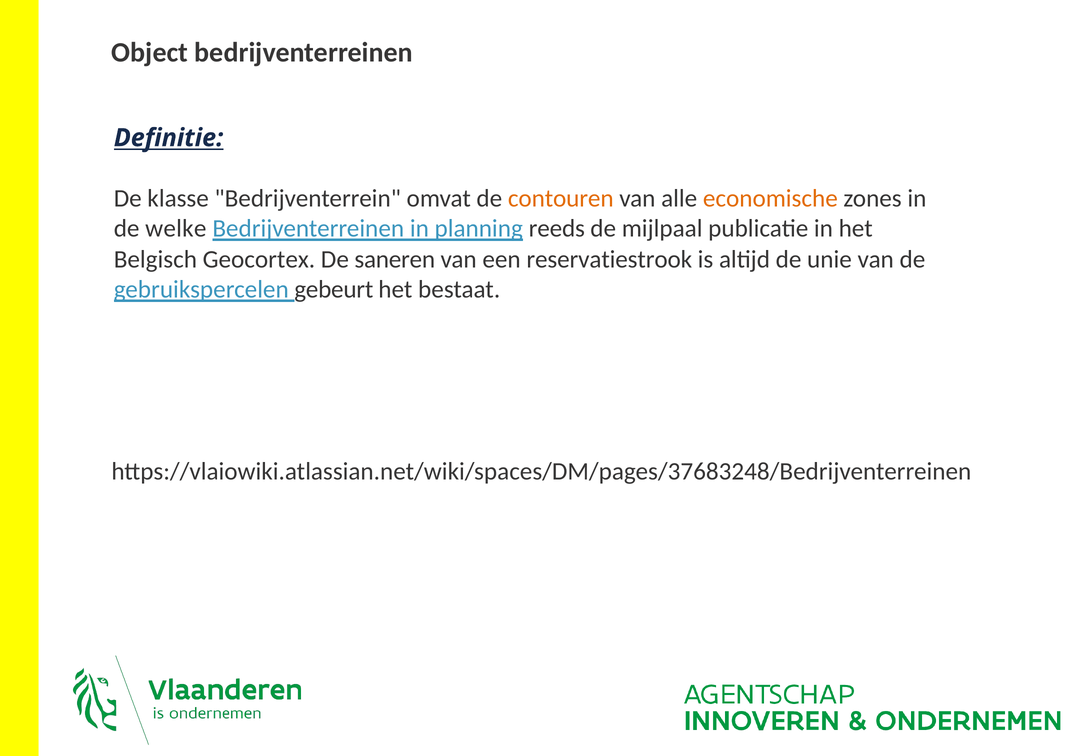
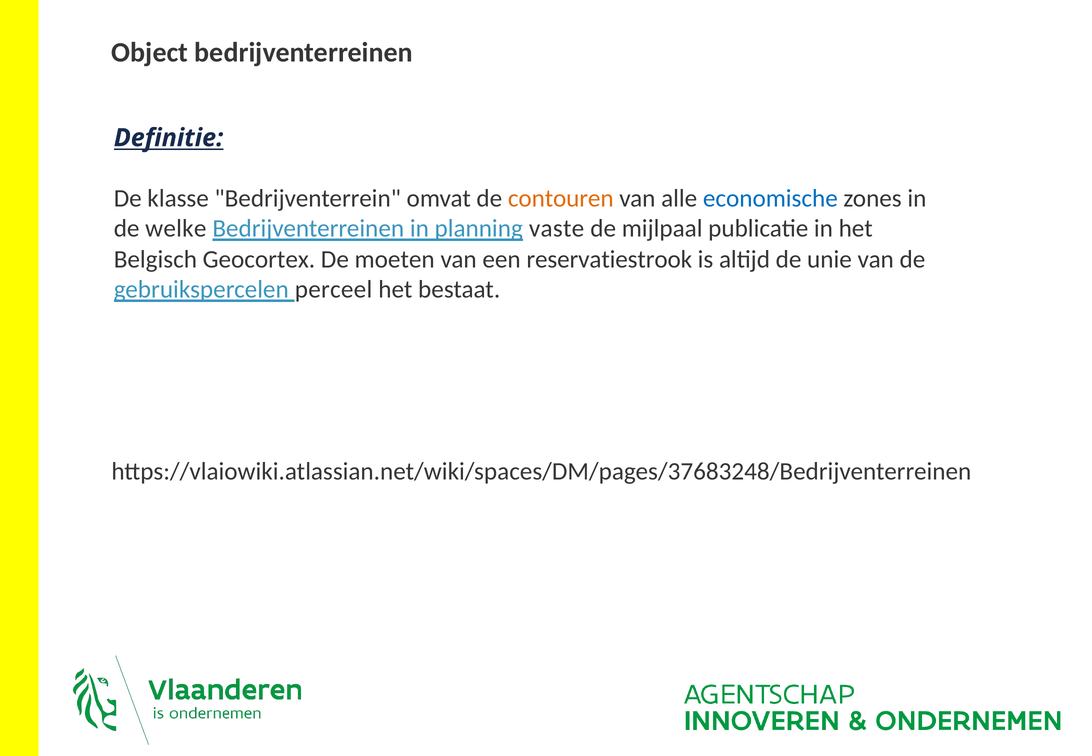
economische colour: orange -> blue
reeds: reeds -> vaste
saneren: saneren -> moeten
gebeurt: gebeurt -> perceel
